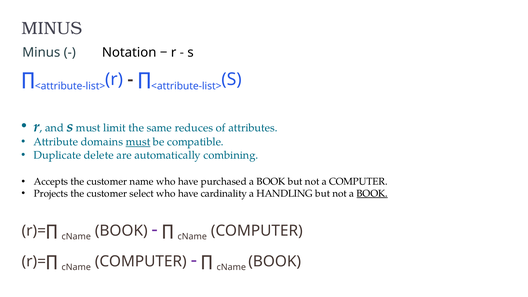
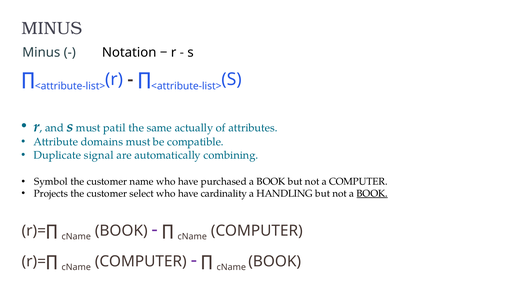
limit: limit -> patil
reduces: reduces -> actually
must at (138, 142) underline: present -> none
delete: delete -> signal
Accepts: Accepts -> Symbol
